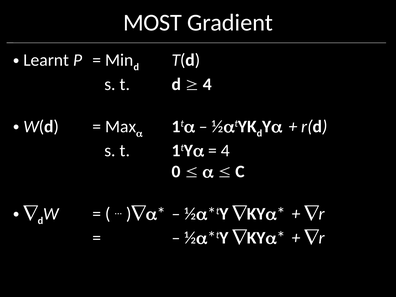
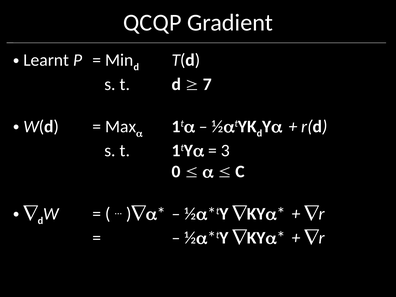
MOST: MOST -> QCQP
4 at (207, 84): 4 -> 7
4 at (225, 151): 4 -> 3
